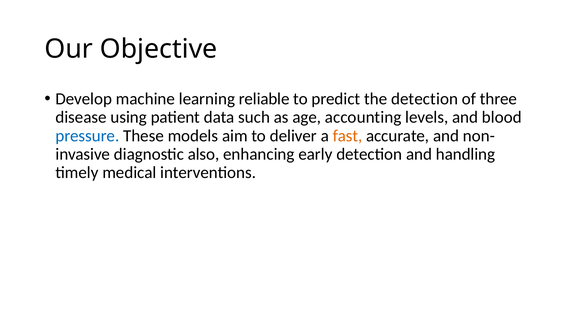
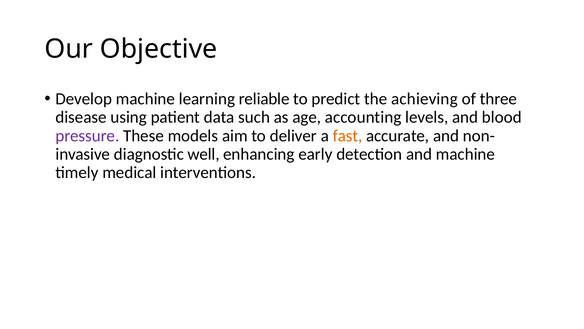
the detection: detection -> achieving
pressure colour: blue -> purple
also: also -> well
and handling: handling -> machine
